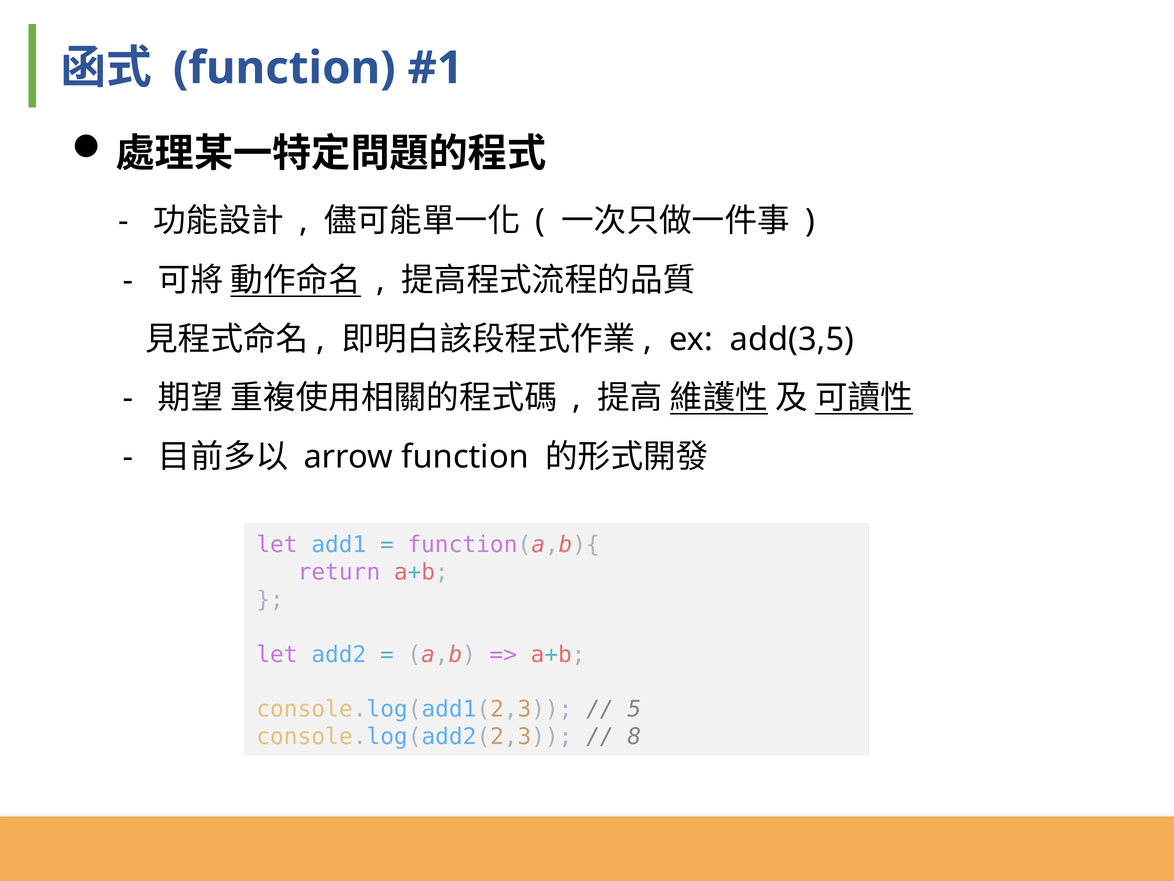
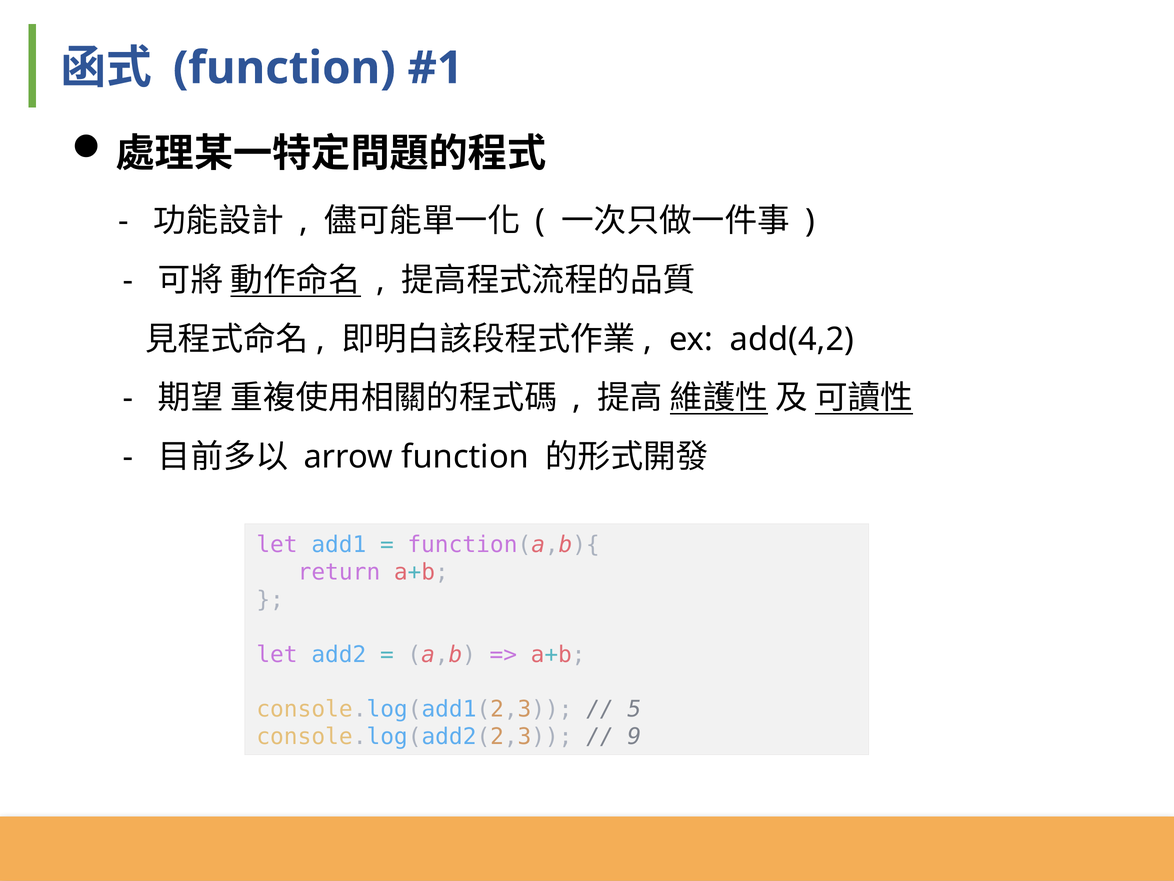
add(3,5: add(3,5 -> add(4,2
8: 8 -> 9
